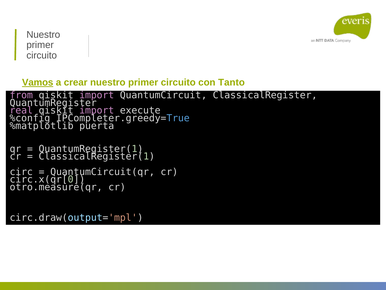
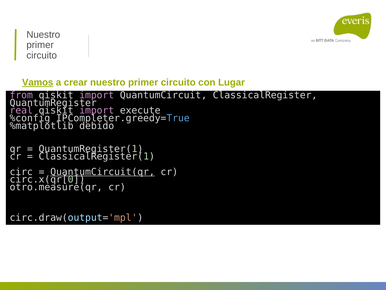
Tanto: Tanto -> Lugar
puerta: puerta -> debido
QuantumCircuit(qr underline: none -> present
